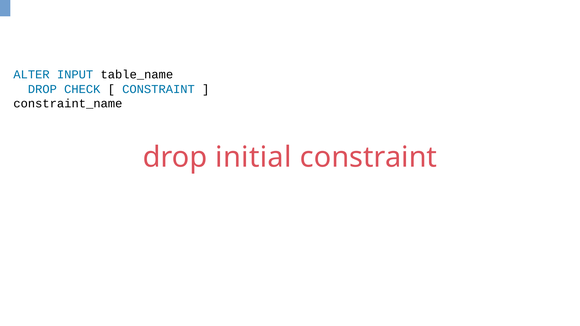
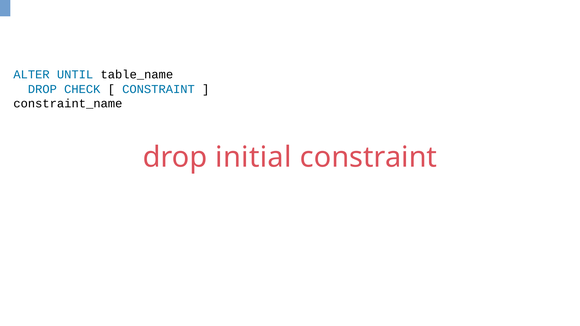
INPUT: INPUT -> UNTIL
